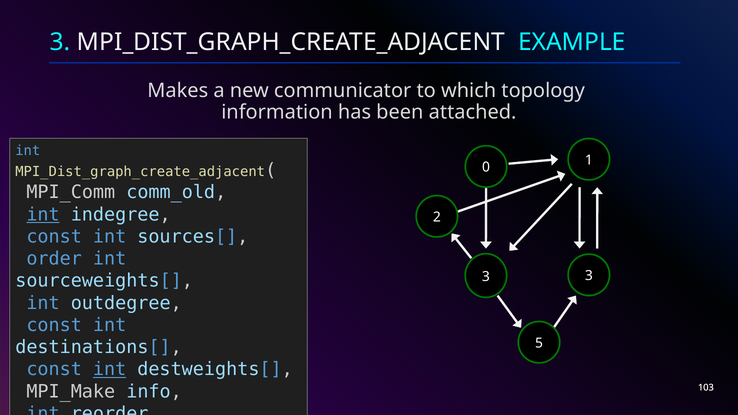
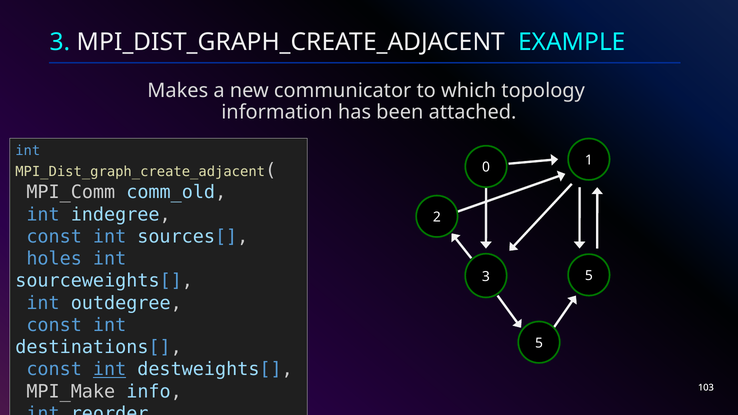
int at (43, 215) underline: present -> none
order: order -> holes
3 3: 3 -> 5
